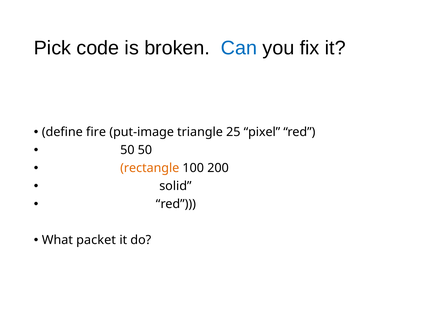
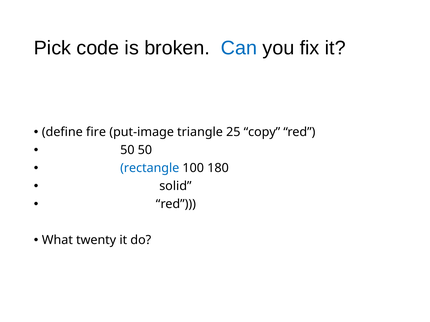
pixel: pixel -> copy
rectangle colour: orange -> blue
200: 200 -> 180
packet: packet -> twenty
